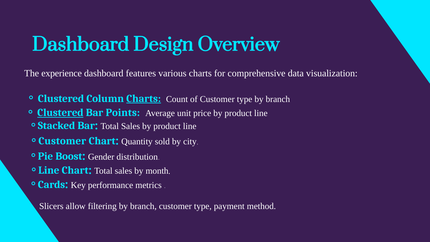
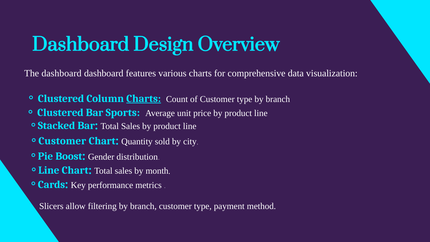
The experience: experience -> dashboard
Clustered at (60, 113) underline: present -> none
Points: Points -> Sports
